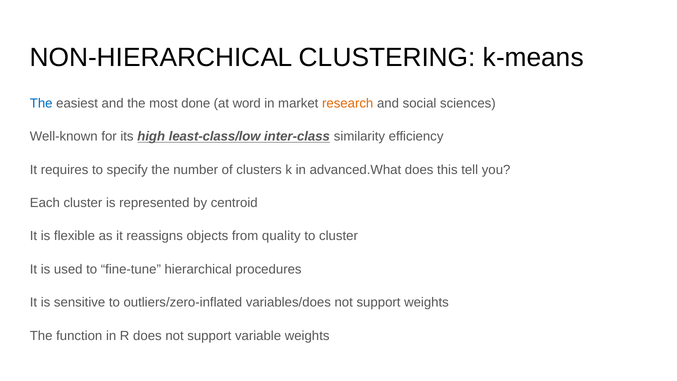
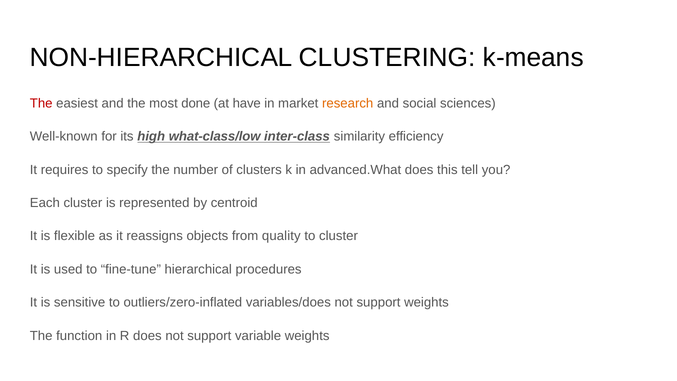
The at (41, 103) colour: blue -> red
word: word -> have
least-class/low: least-class/low -> what-class/low
